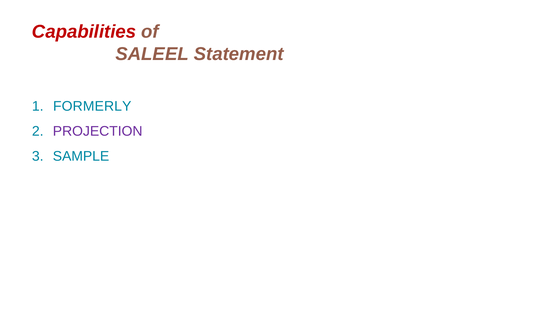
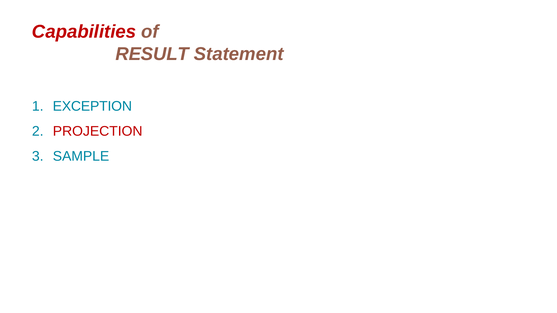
SALEEL: SALEEL -> RESULT
FORMERLY: FORMERLY -> EXCEPTION
PROJECTION colour: purple -> red
